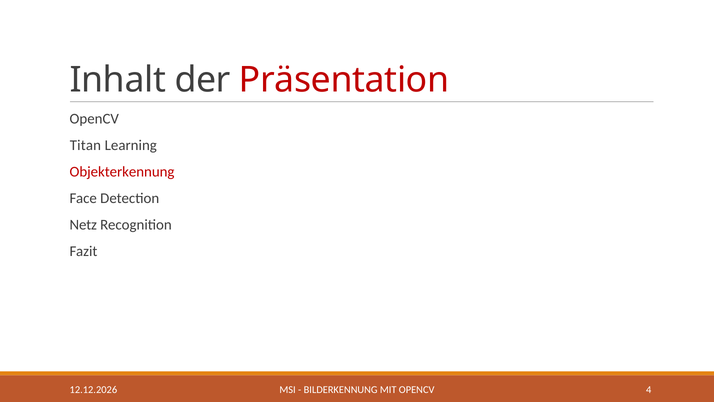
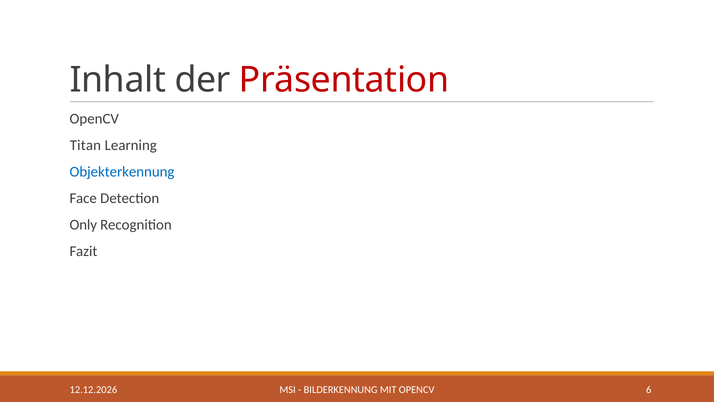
Objekterkennung colour: red -> blue
Netz: Netz -> Only
4: 4 -> 6
